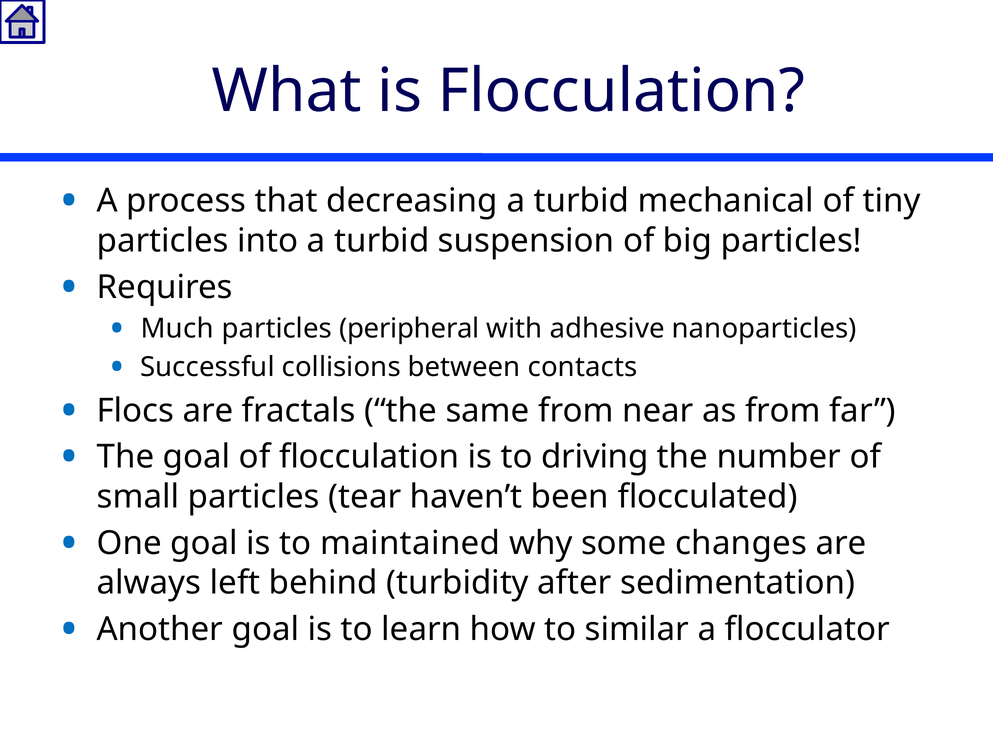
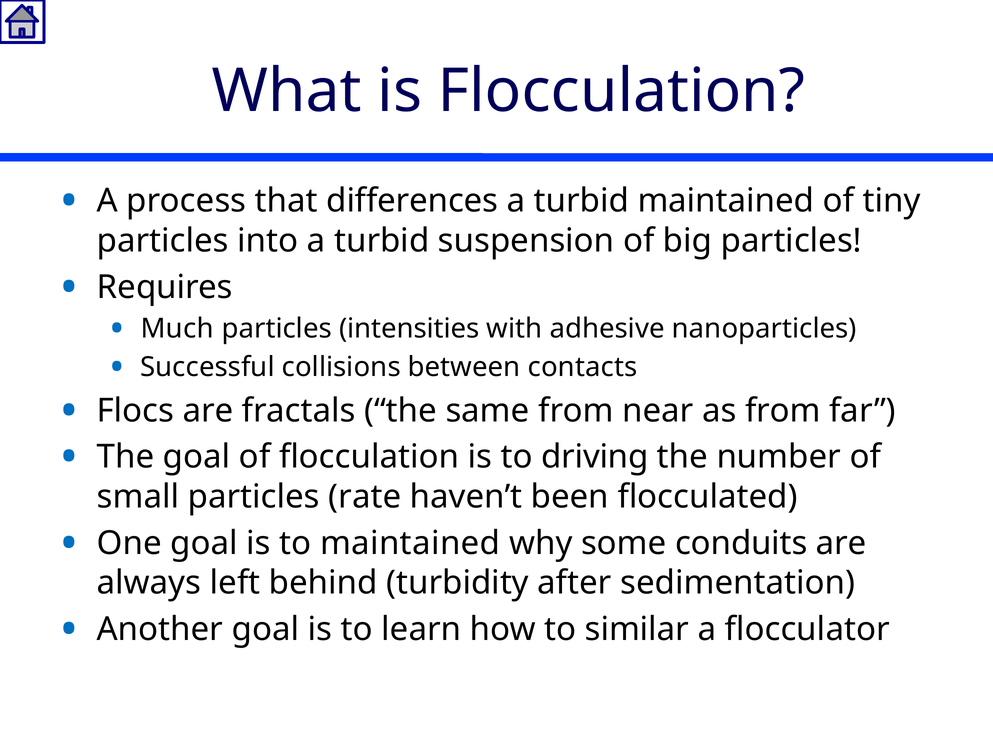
decreasing: decreasing -> differences
turbid mechanical: mechanical -> maintained
peripheral: peripheral -> intensities
tear: tear -> rate
changes: changes -> conduits
